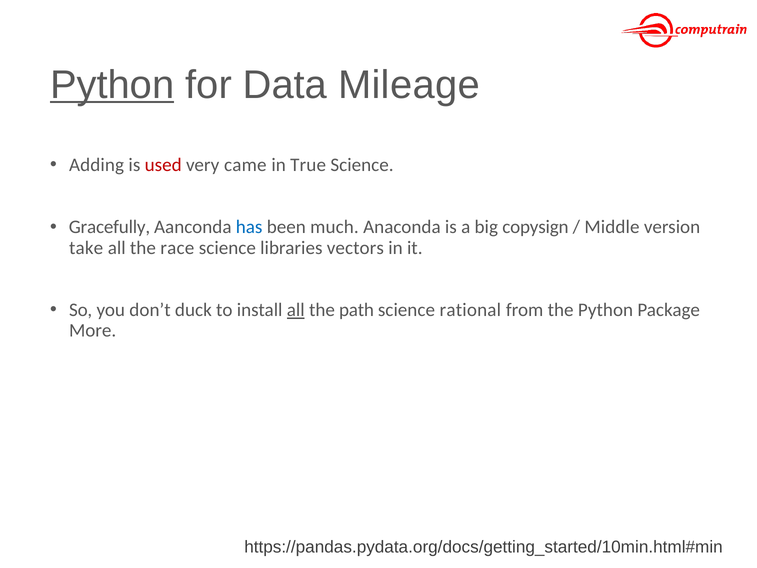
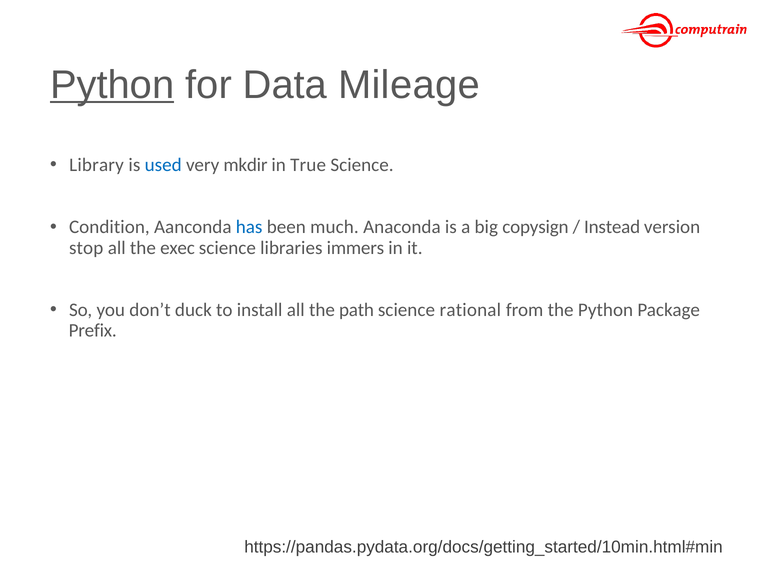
Adding: Adding -> Library
used colour: red -> blue
came: came -> mkdir
Gracefully: Gracefully -> Condition
Middle: Middle -> Instead
take: take -> stop
race: race -> exec
vectors: vectors -> immers
all at (296, 310) underline: present -> none
More: More -> Prefix
